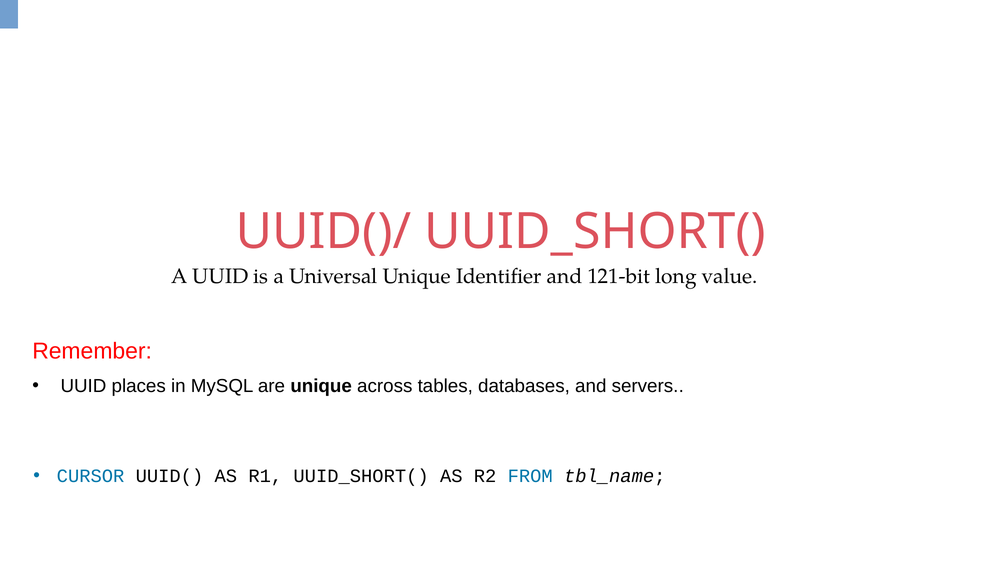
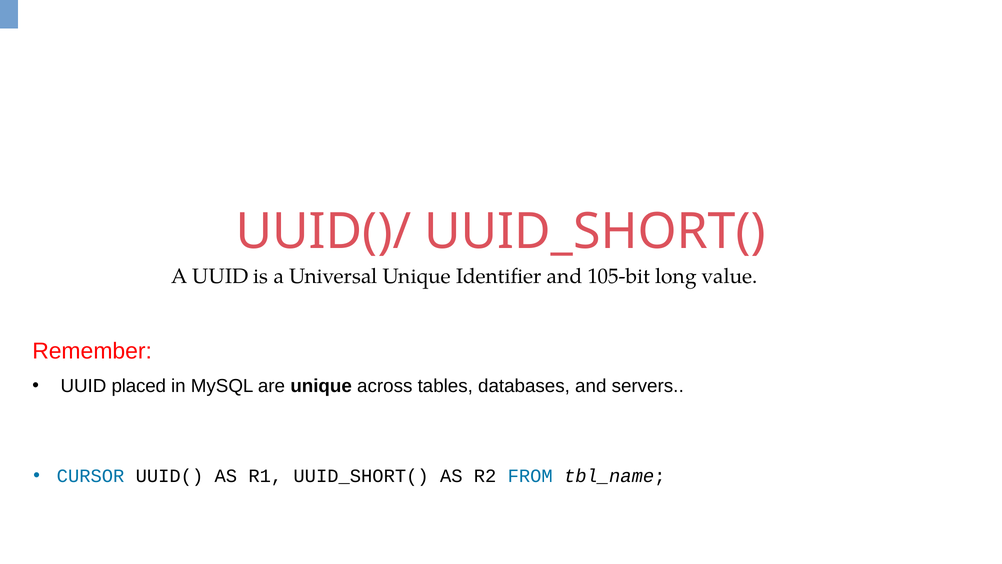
121-bit: 121-bit -> 105-bit
places: places -> placed
